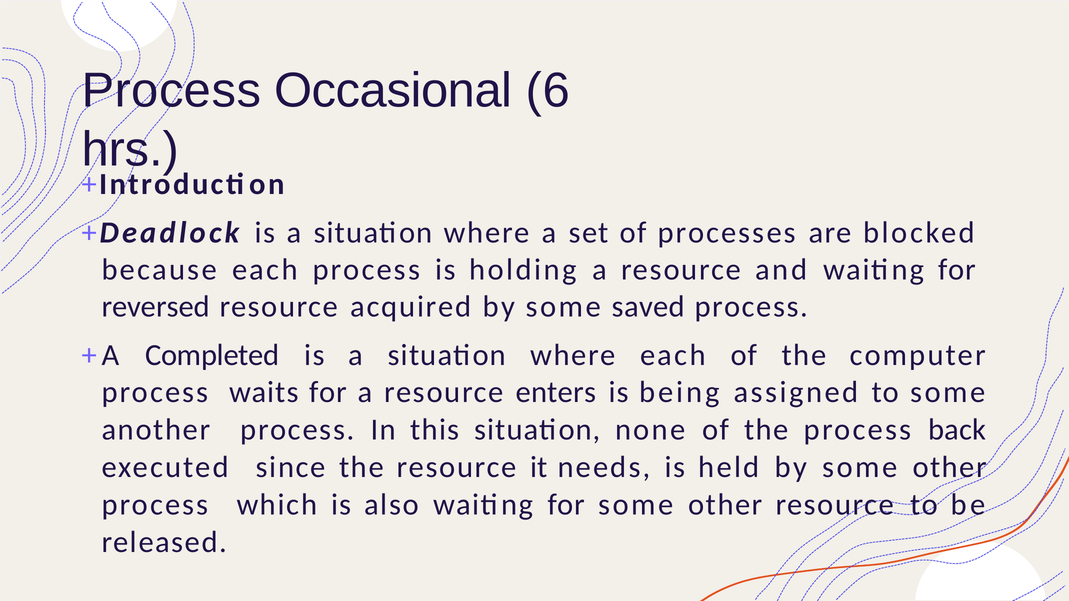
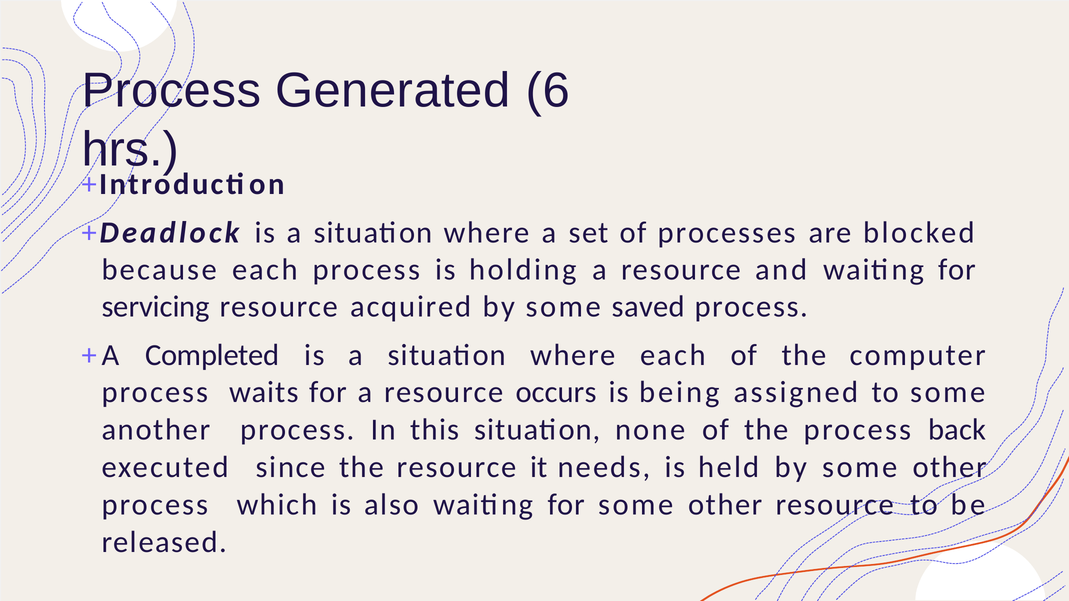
Occasional: Occasional -> Generated
reversed: reversed -> servicing
enters: enters -> occurs
